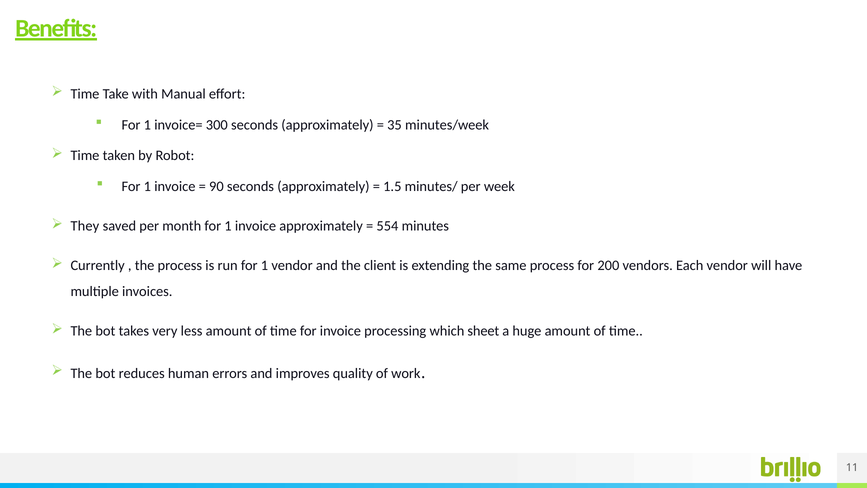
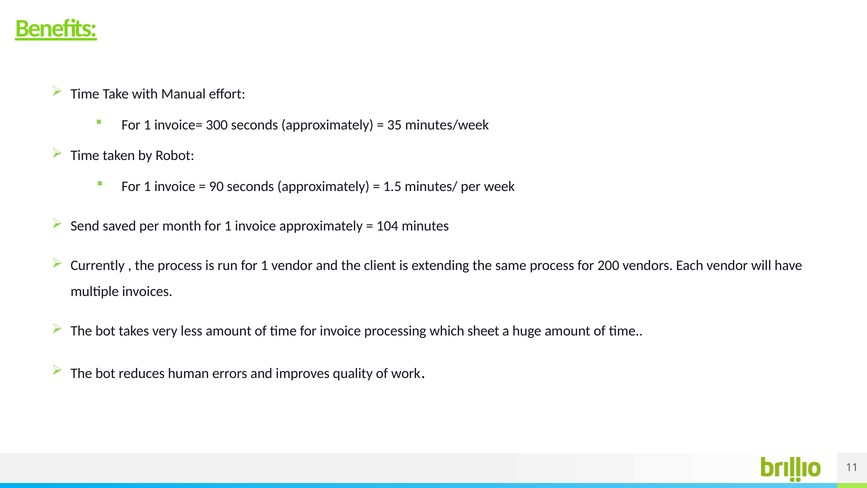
They: They -> Send
554: 554 -> 104
